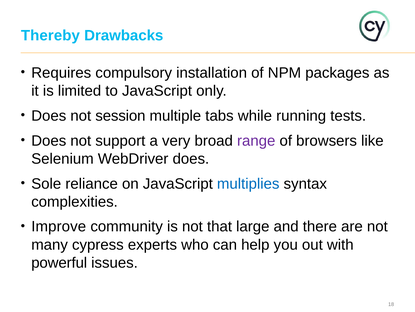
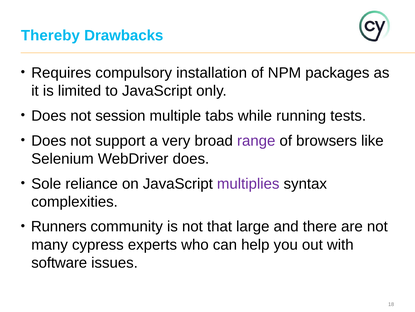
multiplies colour: blue -> purple
Improve: Improve -> Runners
powerful: powerful -> software
